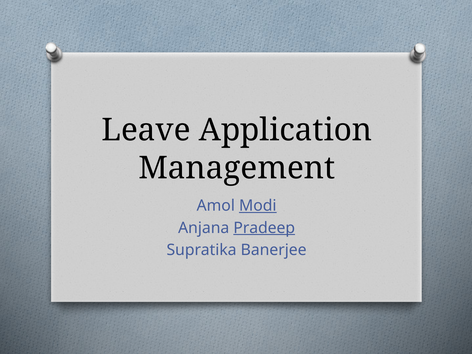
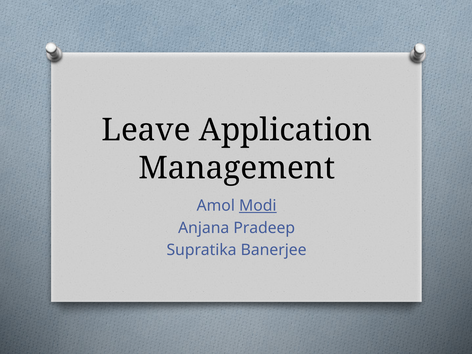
Pradeep underline: present -> none
